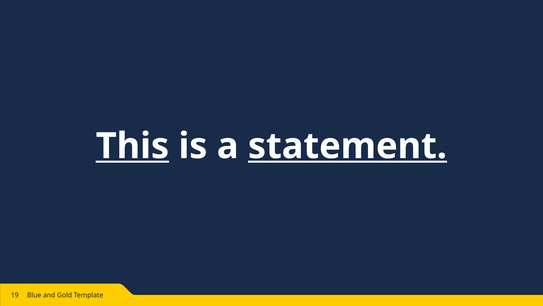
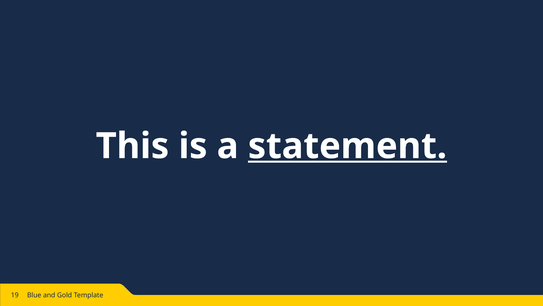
This underline: present -> none
